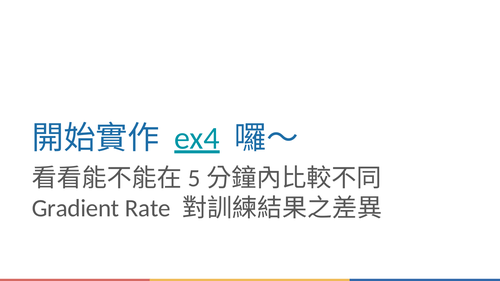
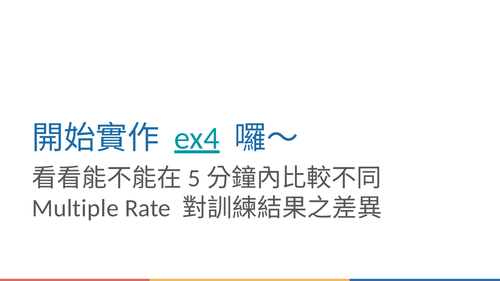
Gradient: Gradient -> Multiple
